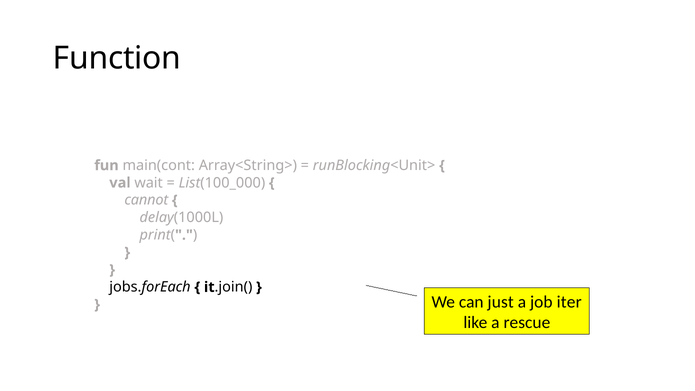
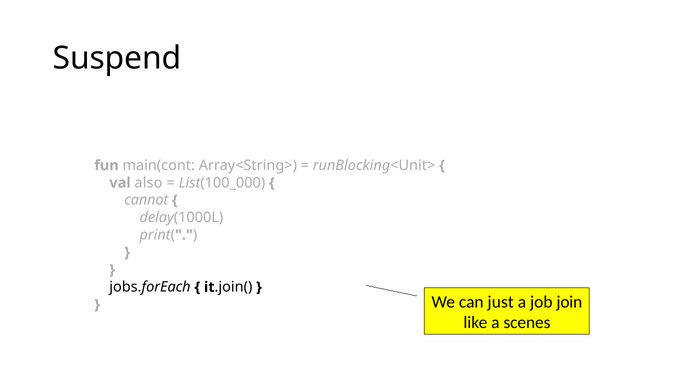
Function: Function -> Suspend
wait: wait -> also
iter: iter -> join
rescue: rescue -> scenes
